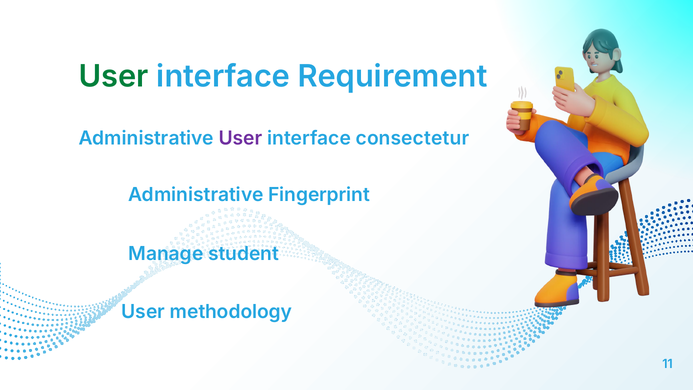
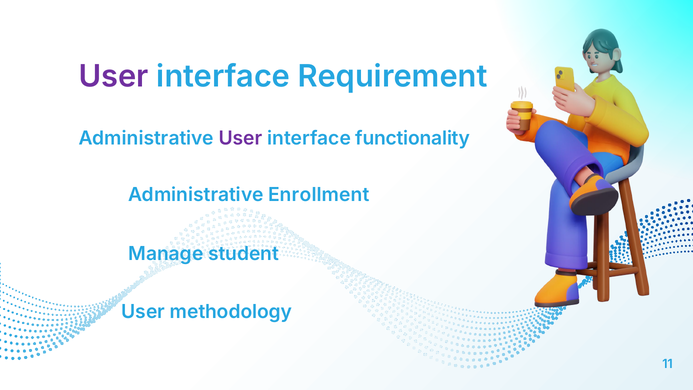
User at (114, 77) colour: green -> purple
consectetur: consectetur -> functionality
Fingerprint: Fingerprint -> Enrollment
